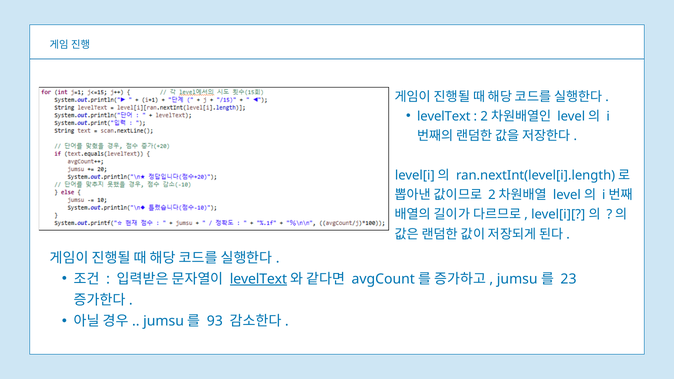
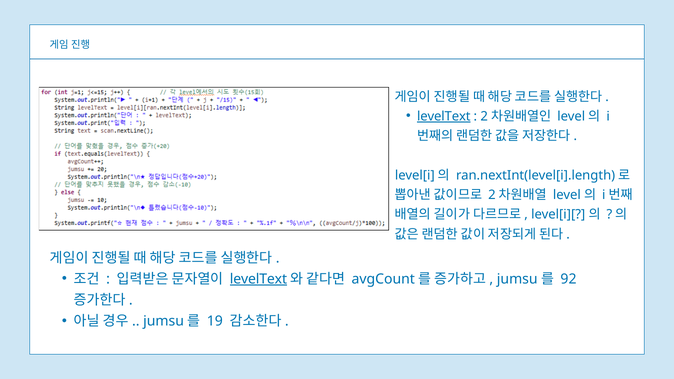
levelText at (444, 116) underline: none -> present
23: 23 -> 92
93: 93 -> 19
